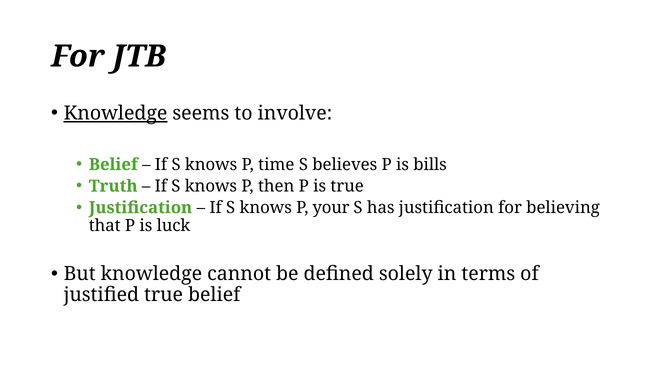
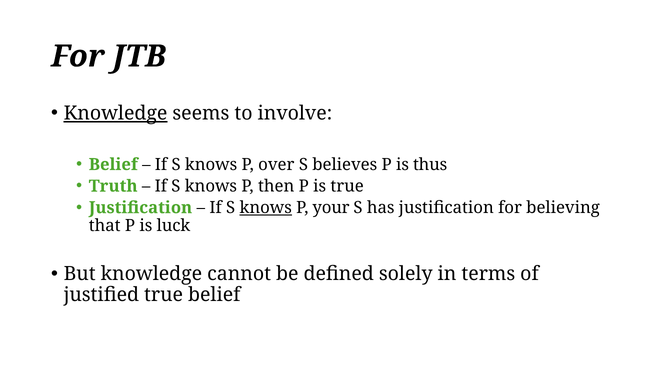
time: time -> over
bills: bills -> thus
knows at (266, 208) underline: none -> present
